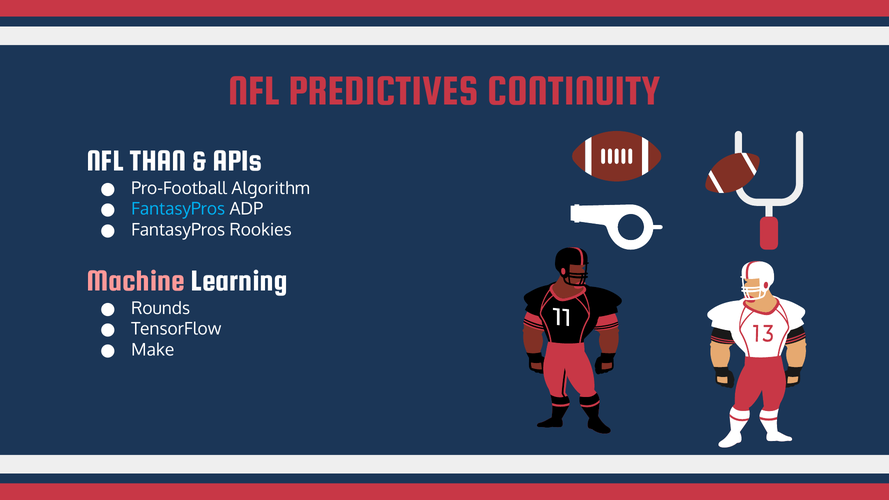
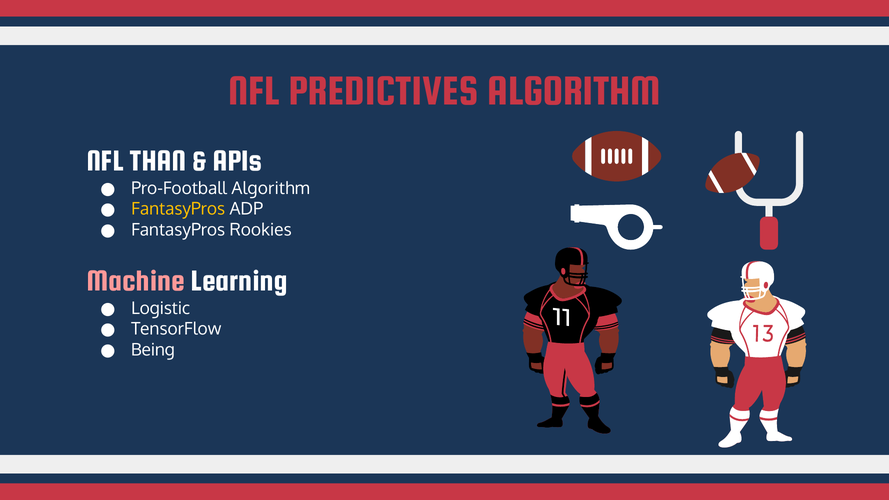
PREDICTIVES CONTINUITY: CONTINUITY -> ALGORITHM
FantasyPros at (178, 209) colour: light blue -> yellow
Rounds: Rounds -> Logistic
Make: Make -> Being
